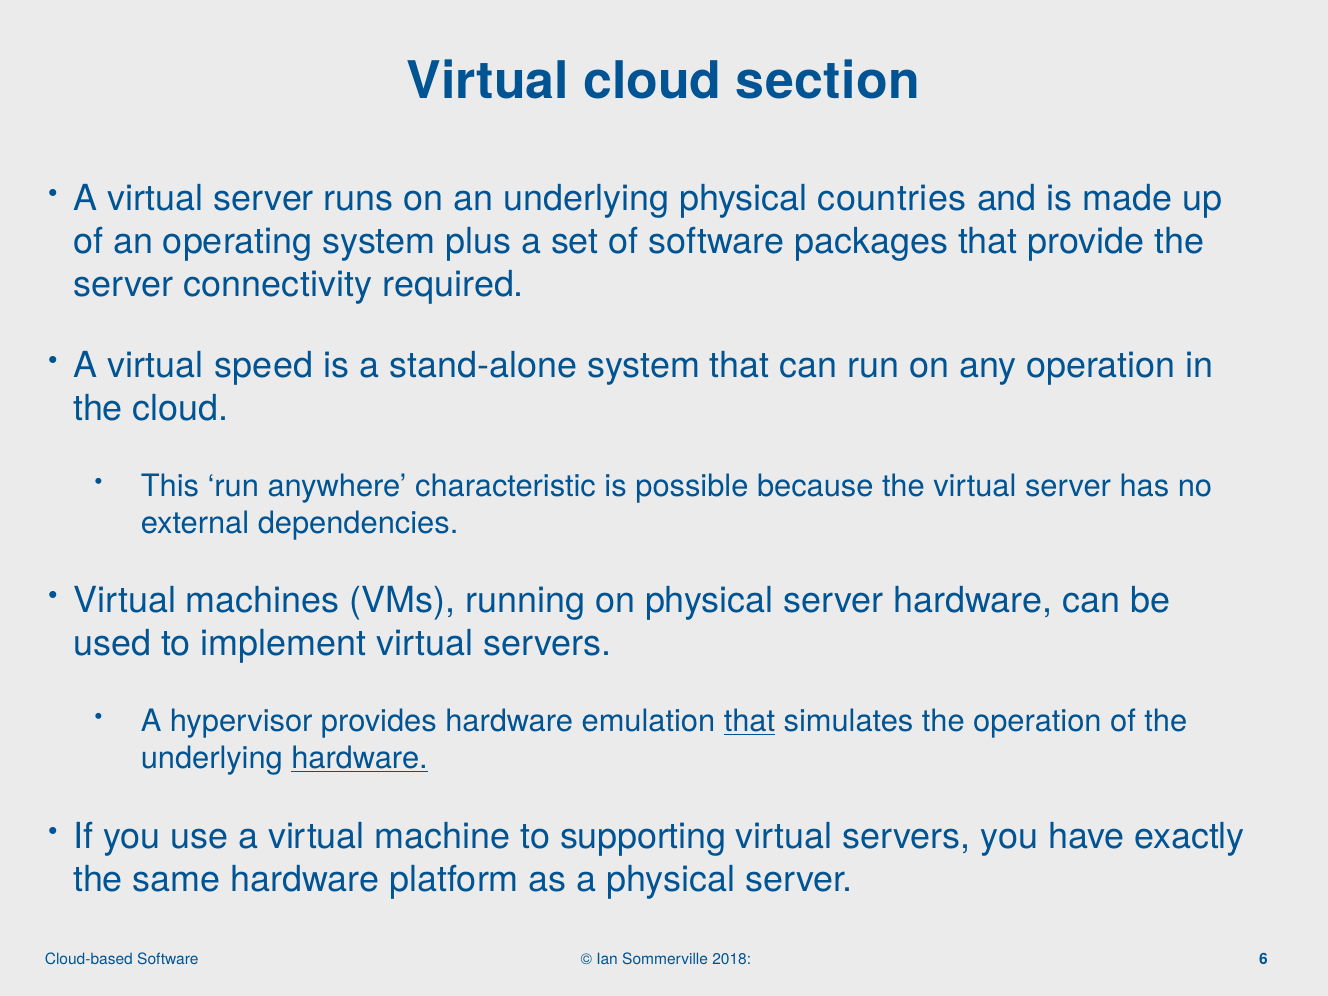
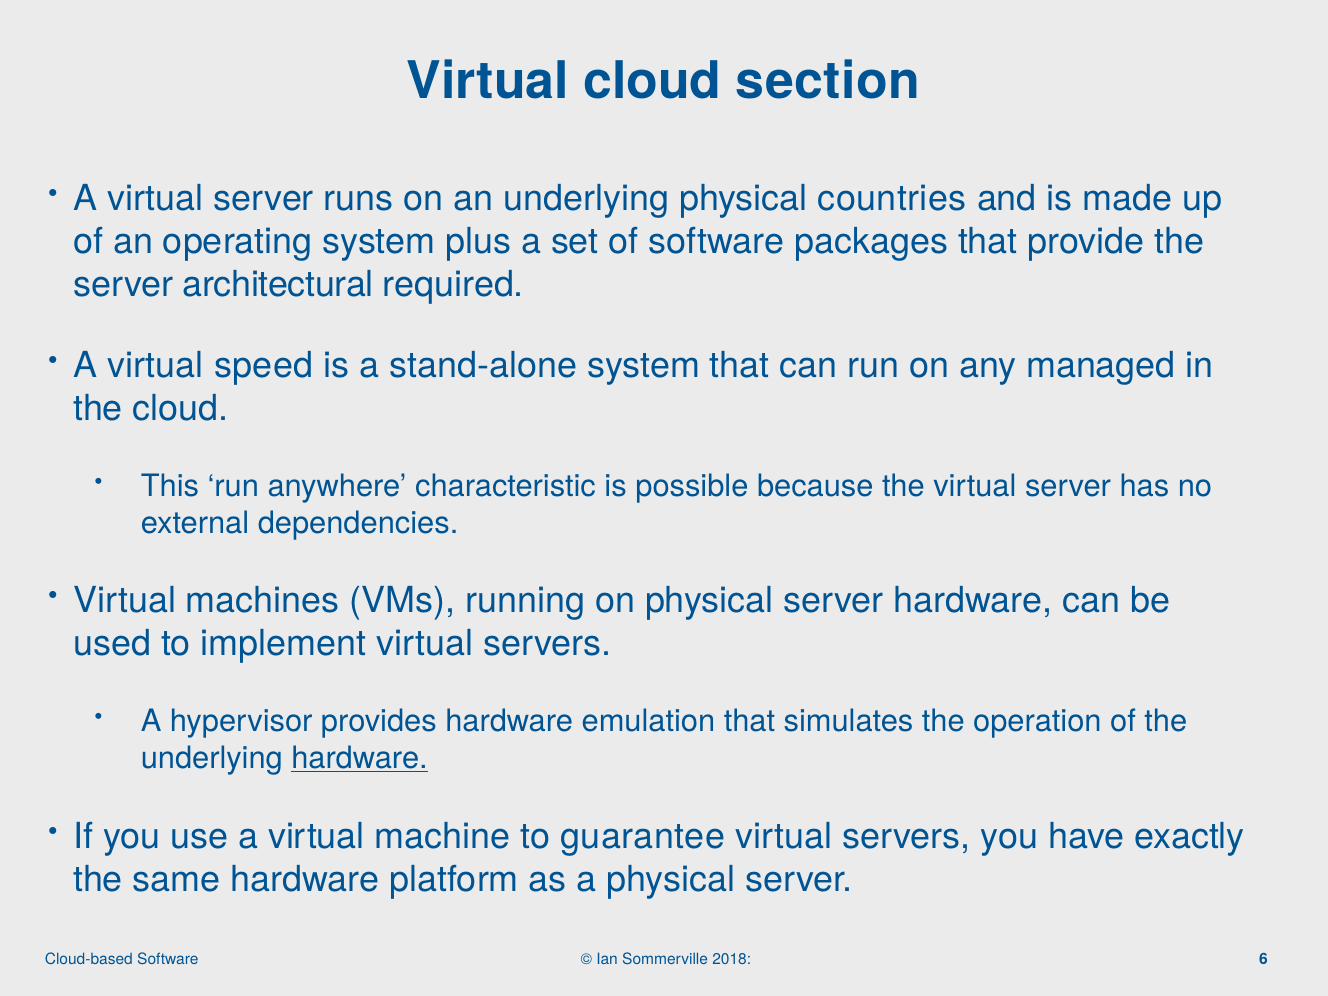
connectivity: connectivity -> architectural
any operation: operation -> managed
that at (750, 721) underline: present -> none
supporting: supporting -> guarantee
